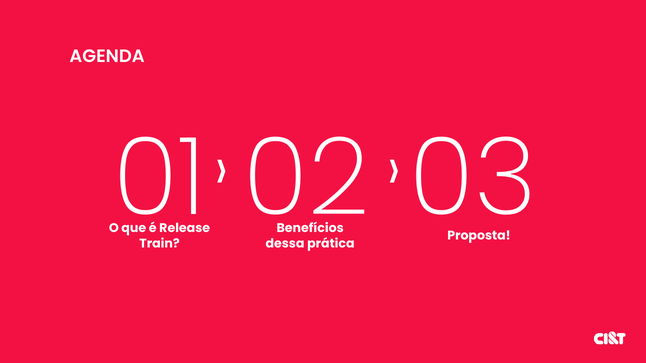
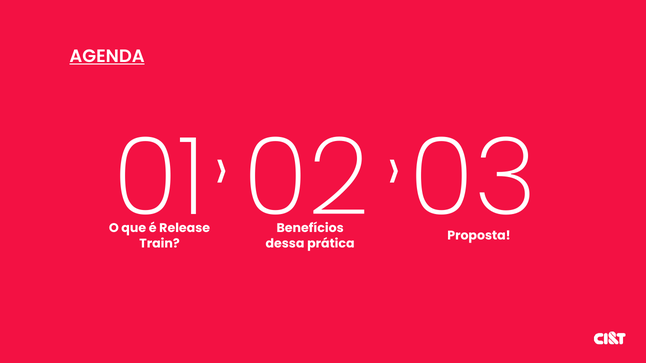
AGENDA underline: none -> present
